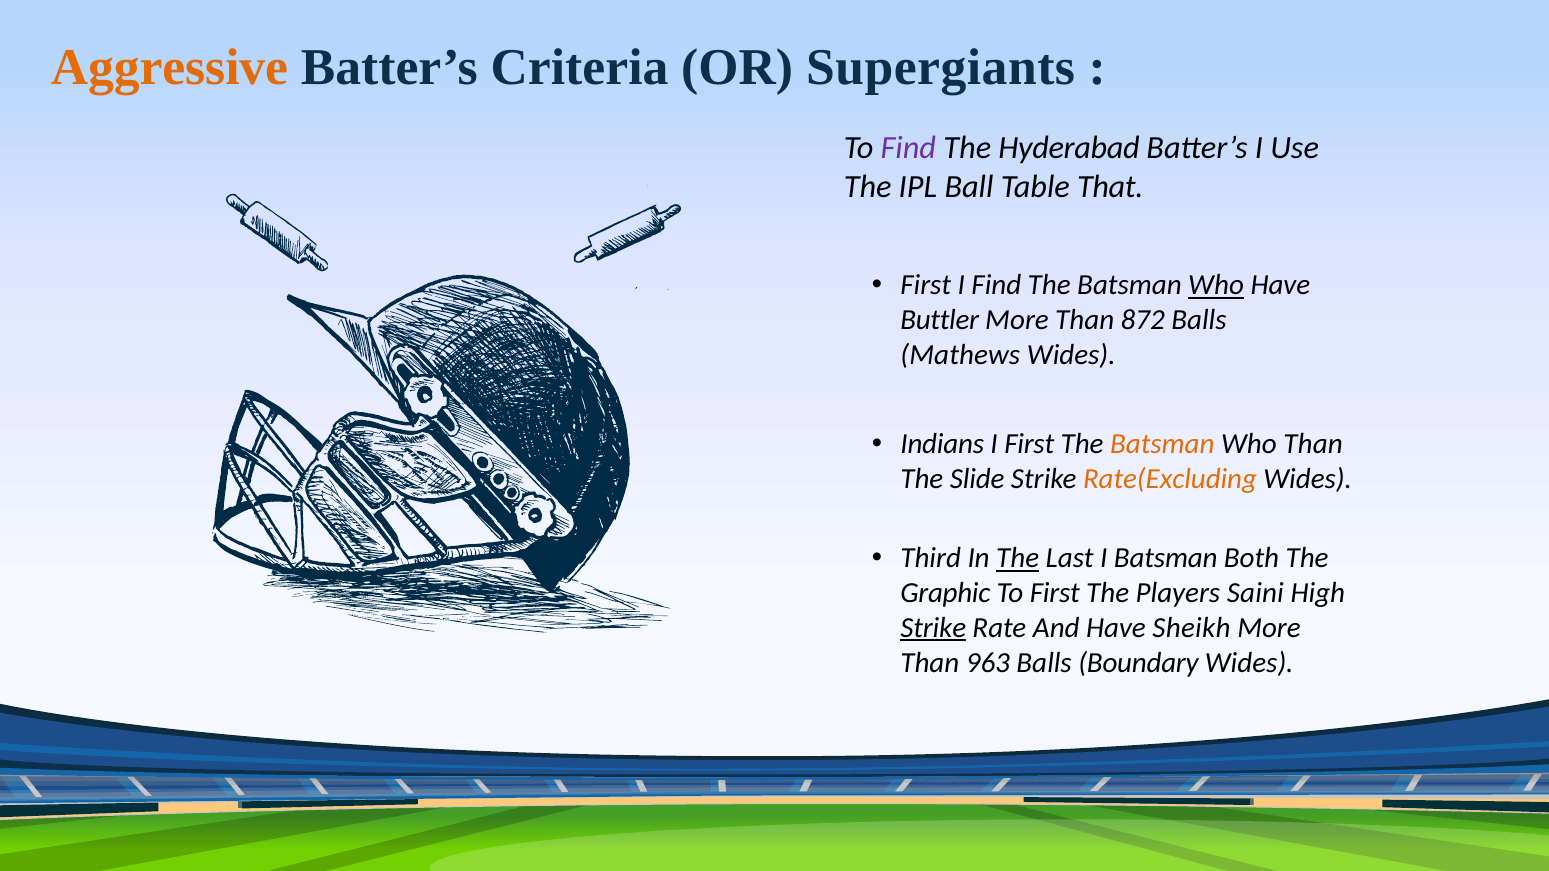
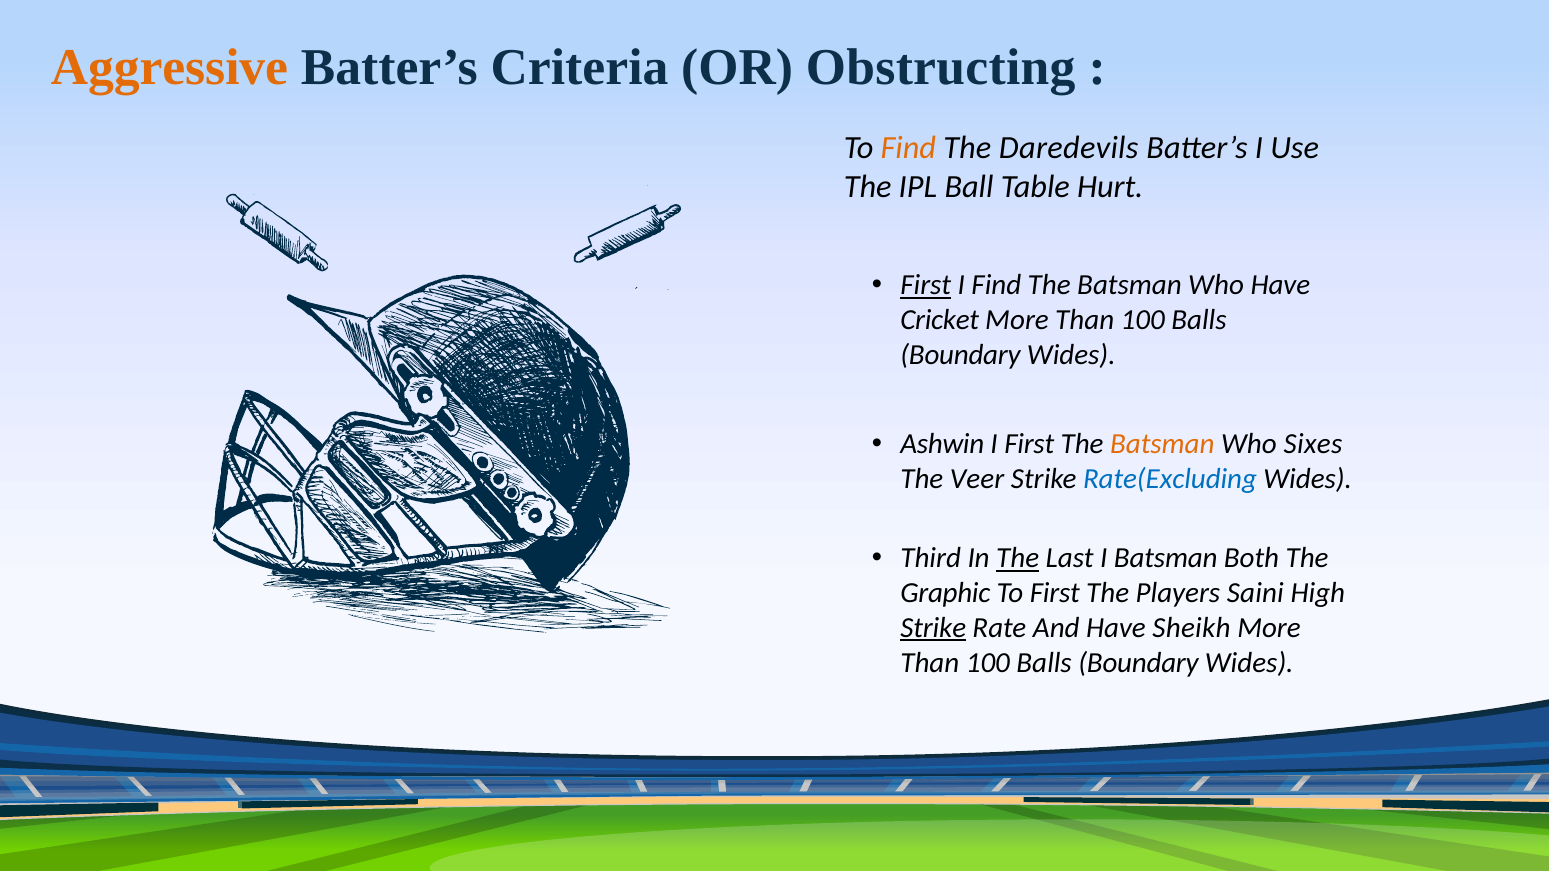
Supergiants: Supergiants -> Obstructing
Find at (908, 148) colour: purple -> orange
Hyderabad: Hyderabad -> Daredevils
That: That -> Hurt
First at (926, 285) underline: none -> present
Who at (1216, 285) underline: present -> none
Buttler: Buttler -> Cricket
872 at (1143, 320): 872 -> 100
Mathews at (960, 355): Mathews -> Boundary
Indians: Indians -> Ashwin
Who Than: Than -> Sixes
Slide: Slide -> Veer
Rate(Excluding colour: orange -> blue
963 at (988, 663): 963 -> 100
